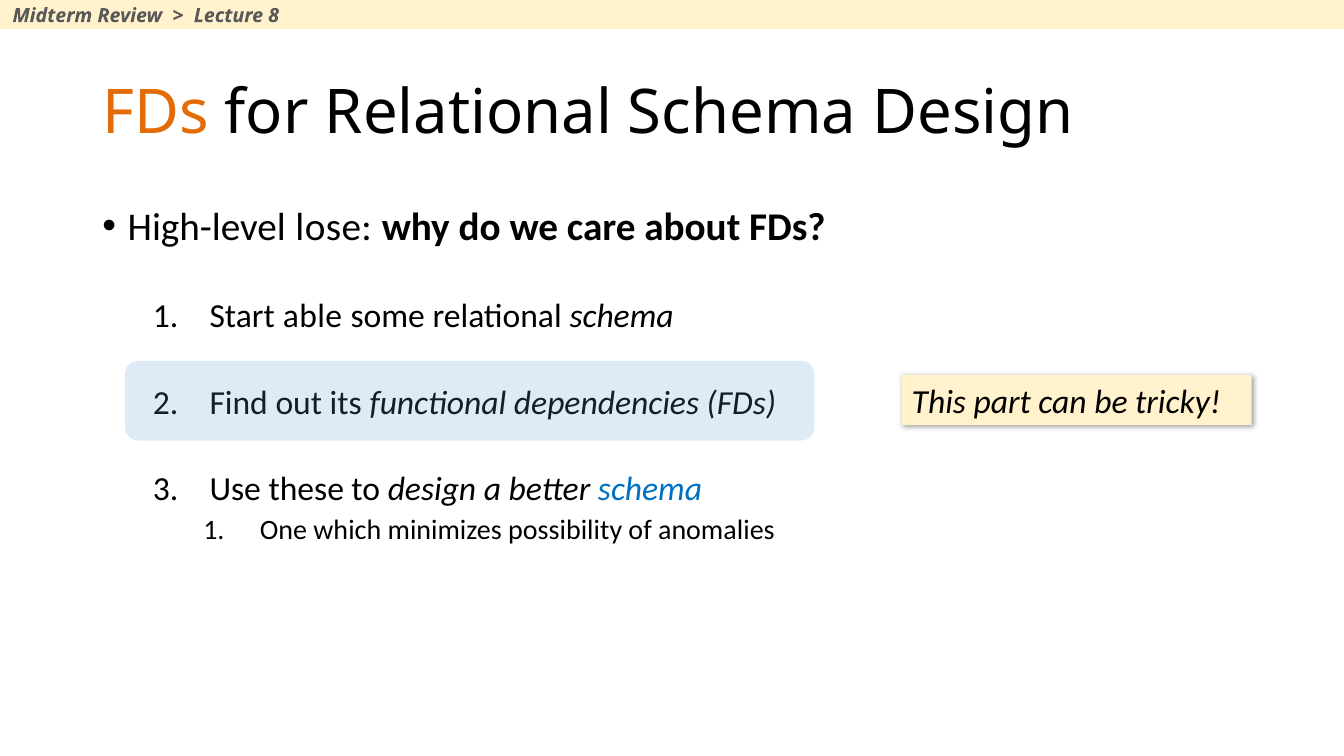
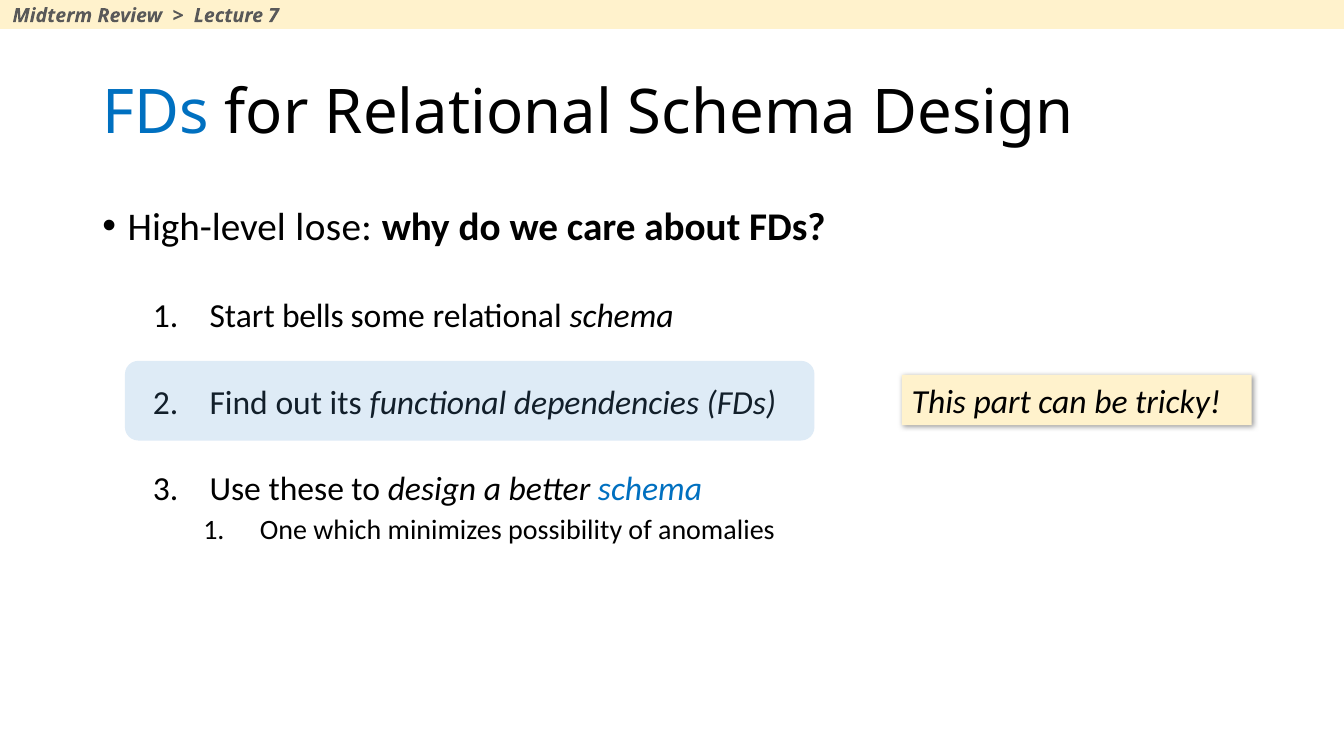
8: 8 -> 7
FDs at (156, 113) colour: orange -> blue
able: able -> bells
